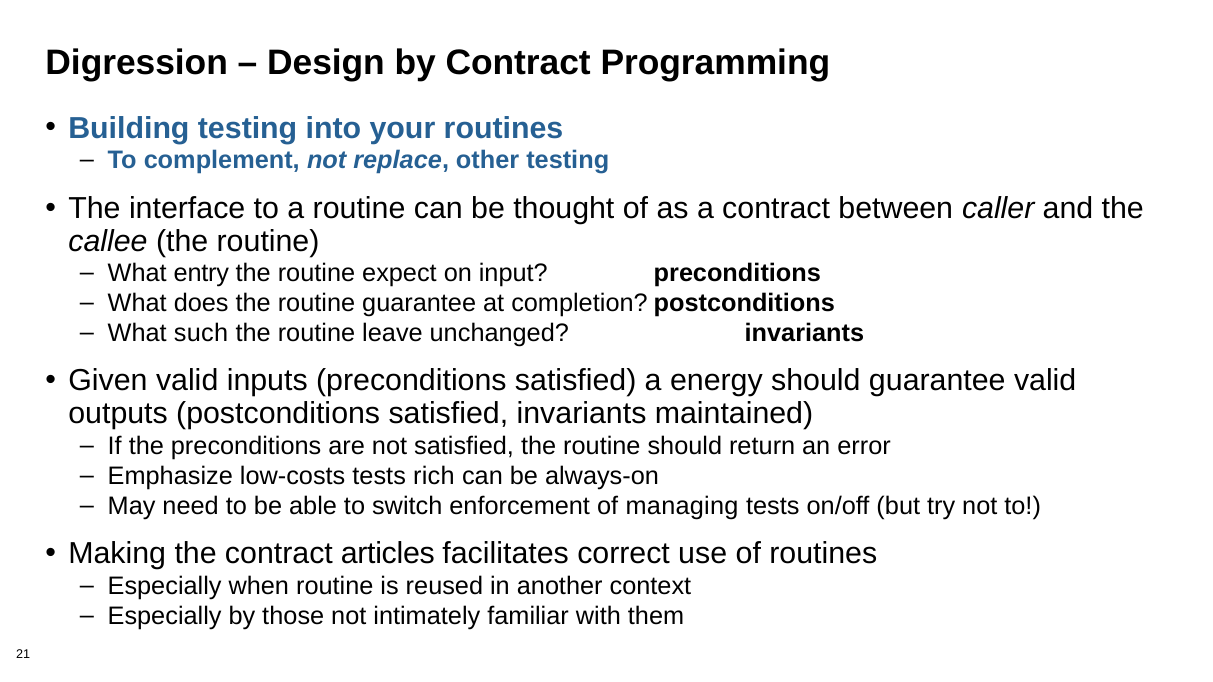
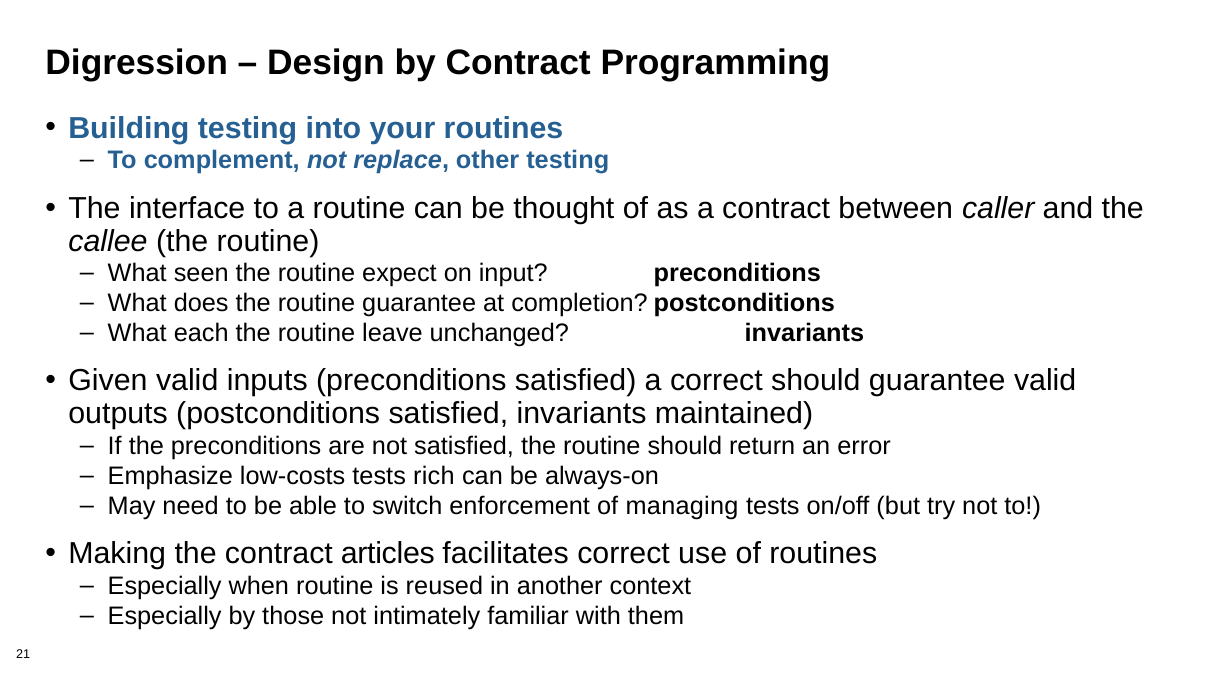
entry: entry -> seen
such: such -> each
a energy: energy -> correct
